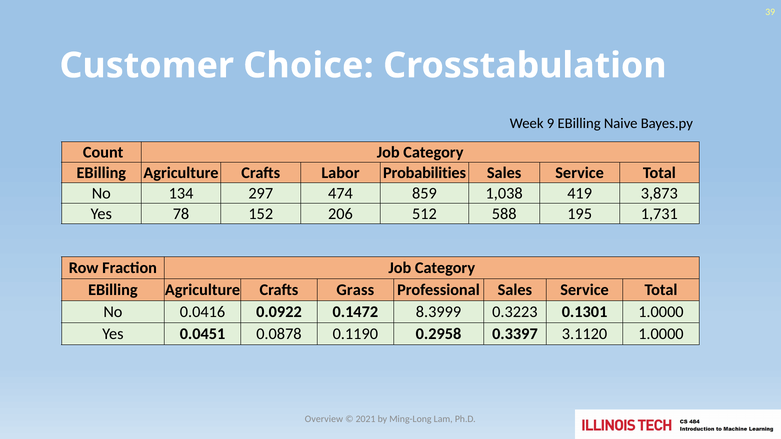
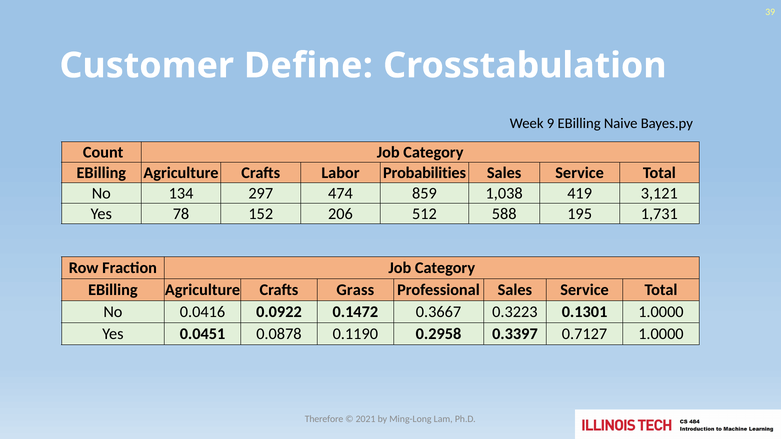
Choice: Choice -> Define
3,873: 3,873 -> 3,121
8.3999: 8.3999 -> 0.3667
3.1120: 3.1120 -> 0.7127
Overview: Overview -> Therefore
